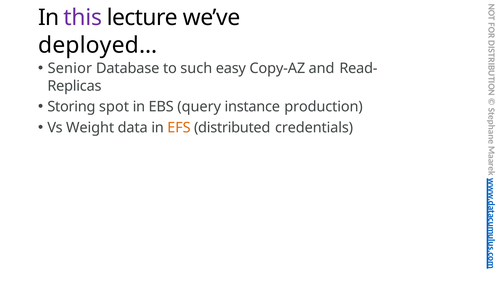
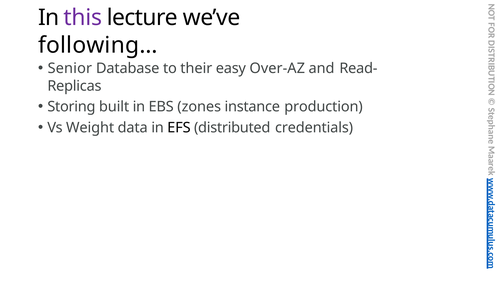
deployed…: deployed… -> following…
such: such -> their
Copy-AZ: Copy-AZ -> Over-AZ
spot: spot -> built
query: query -> zones
EFS colour: orange -> black
